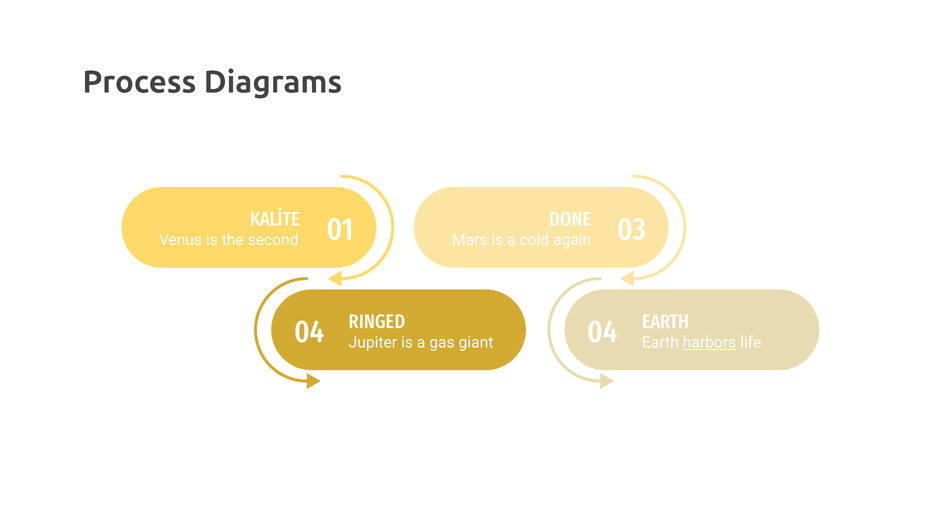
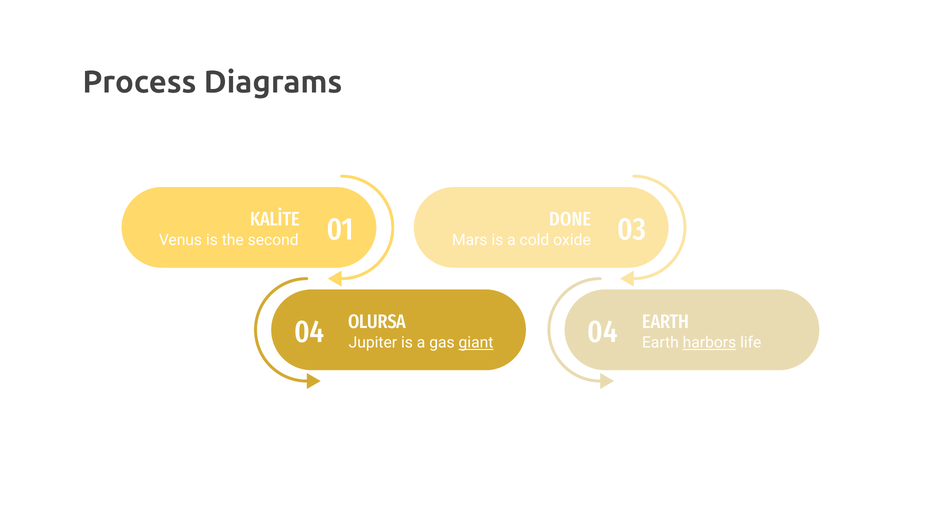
again: again -> oxide
RINGED: RINGED -> OLURSA
giant underline: none -> present
